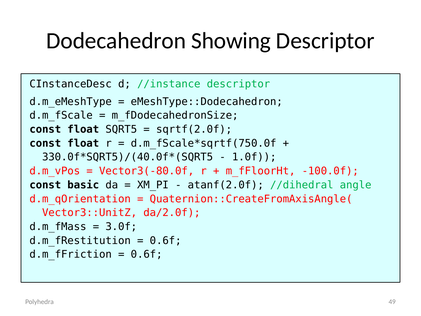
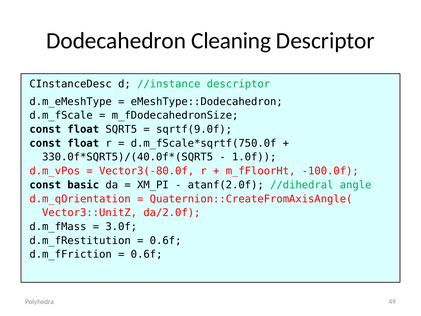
Showing: Showing -> Cleaning
sqrtf(2.0f: sqrtf(2.0f -> sqrtf(9.0f
